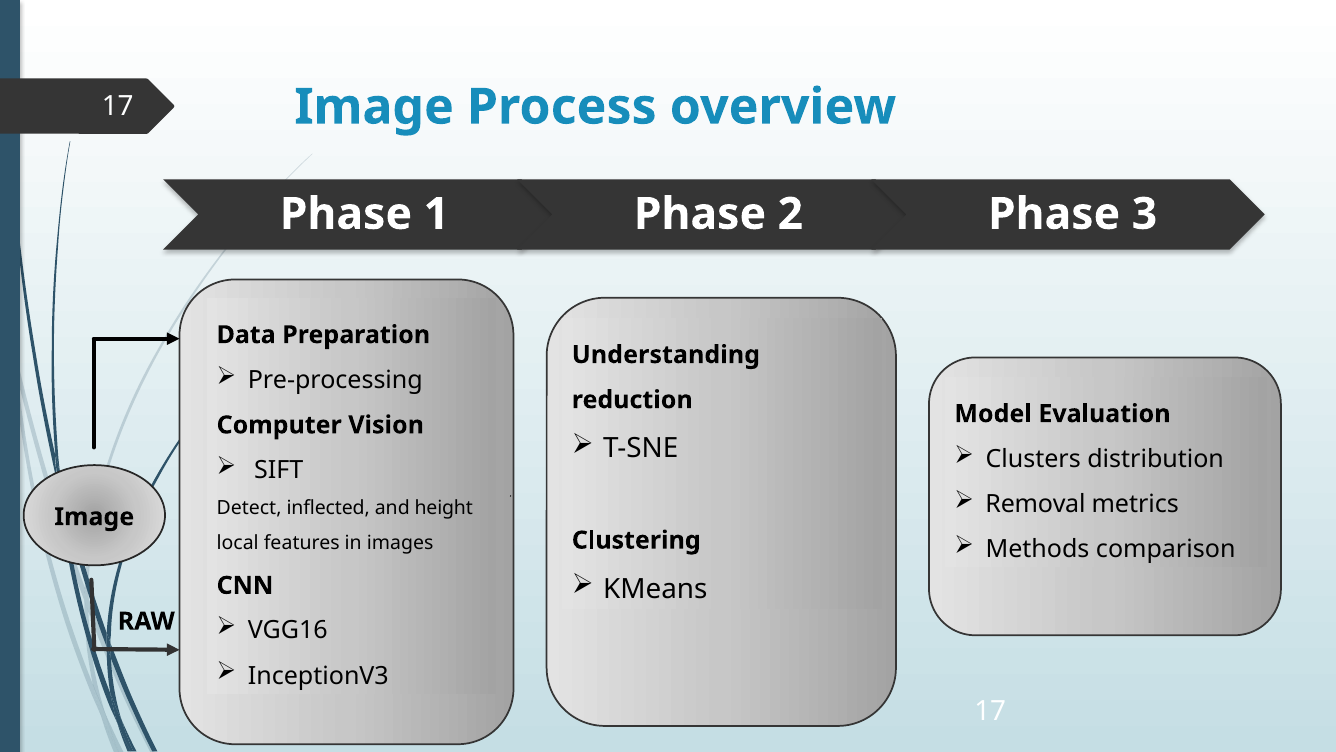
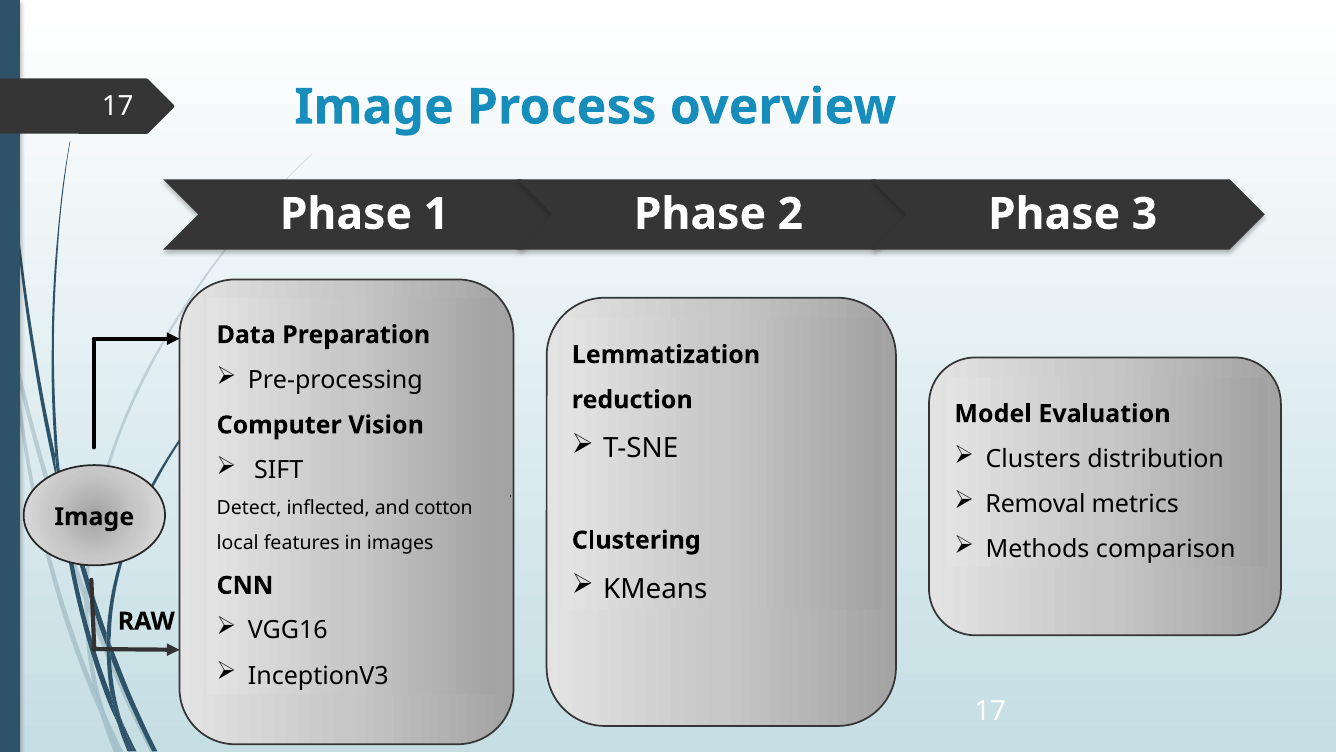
Understanding: Understanding -> Lemmatization
height: height -> cotton
